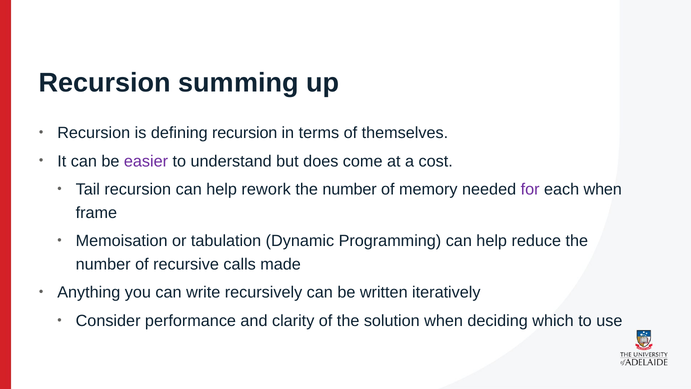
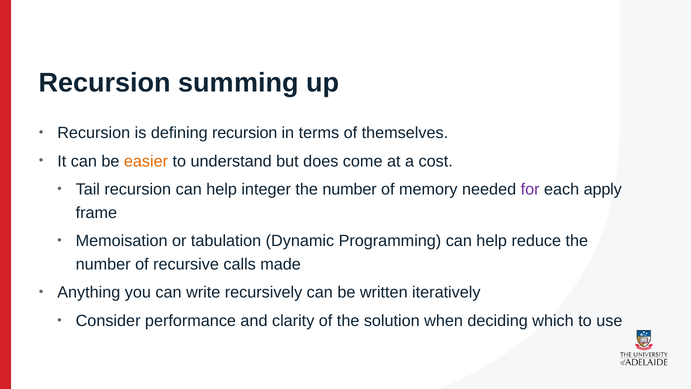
easier colour: purple -> orange
rework: rework -> integer
each when: when -> apply
